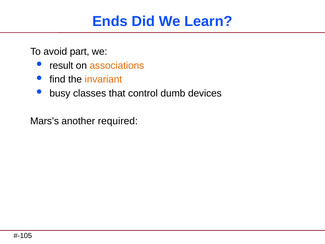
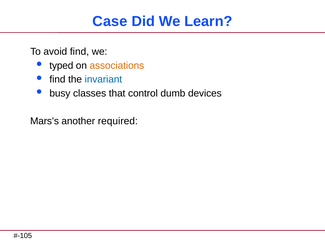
Ends: Ends -> Case
avoid part: part -> find
result: result -> typed
invariant colour: orange -> blue
